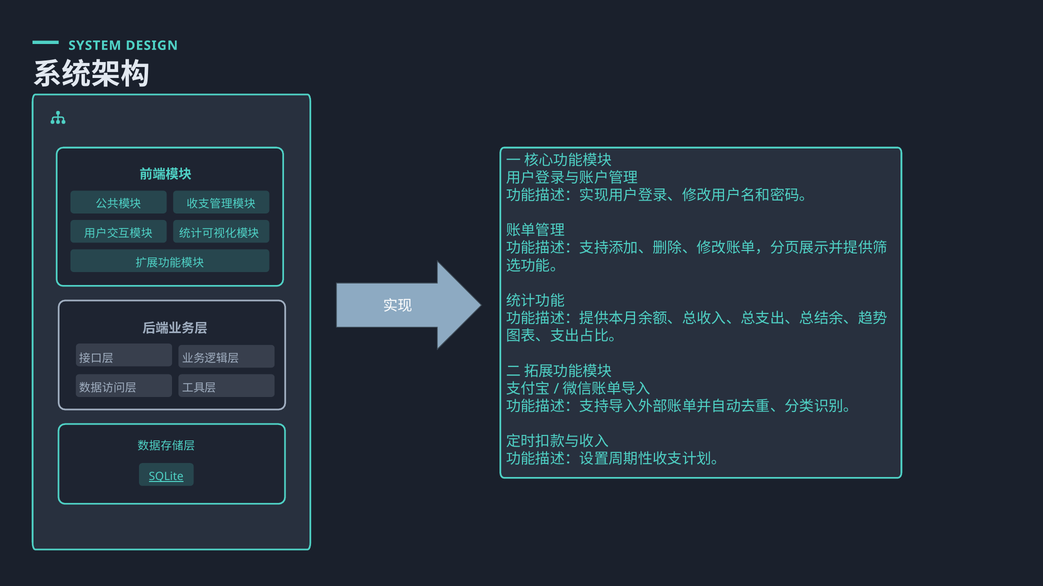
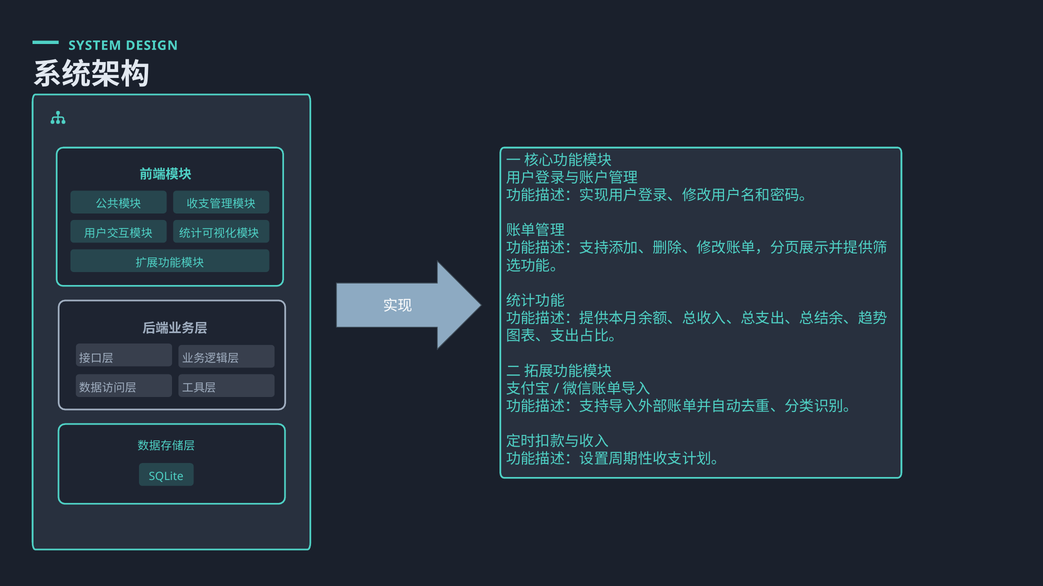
SQLite underline: present -> none
